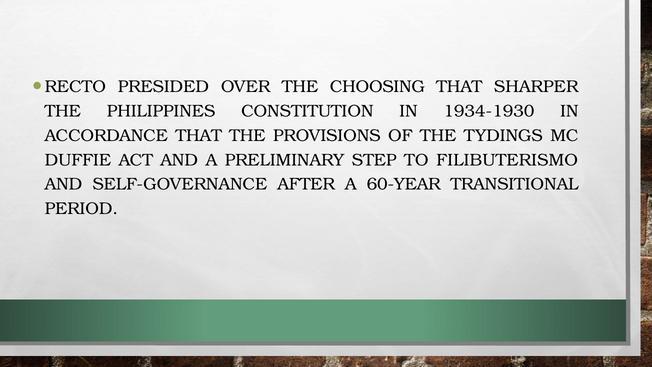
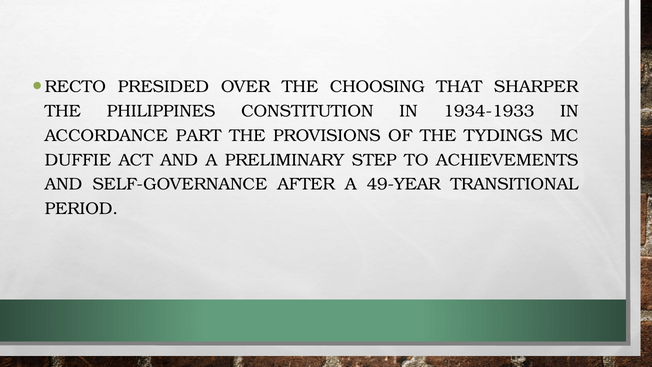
1934-1930: 1934-1930 -> 1934-1933
ACCORDANCE THAT: THAT -> PART
FILIBUTERISMO: FILIBUTERISMO -> ACHIEVEMENTS
60-YEAR: 60-YEAR -> 49-YEAR
